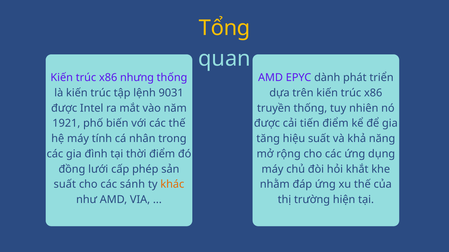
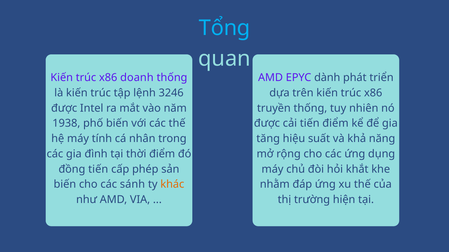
Tổng colour: yellow -> light blue
nhưng: nhưng -> doanh
9031: 9031 -> 3246
1921: 1921 -> 1938
đồng lưới: lưới -> tiến
suất at (65, 185): suất -> biến
